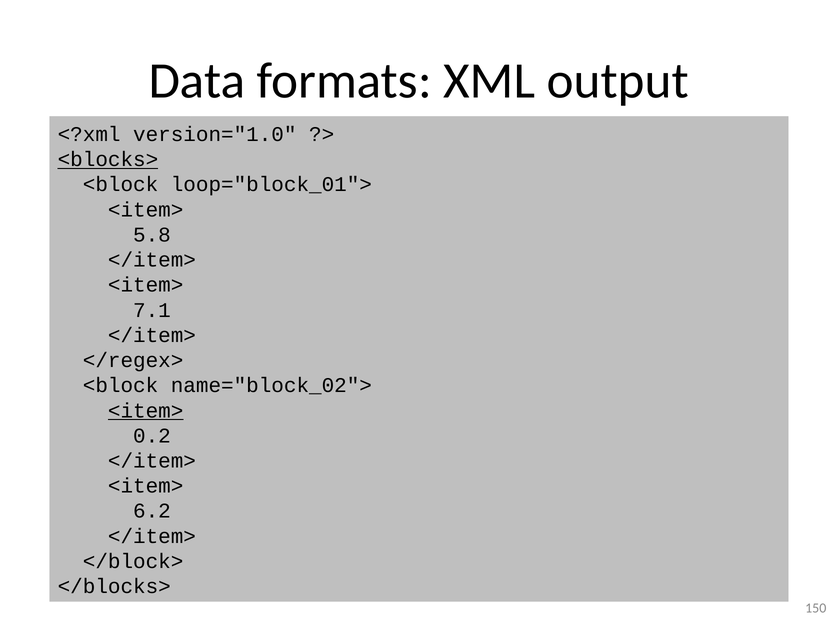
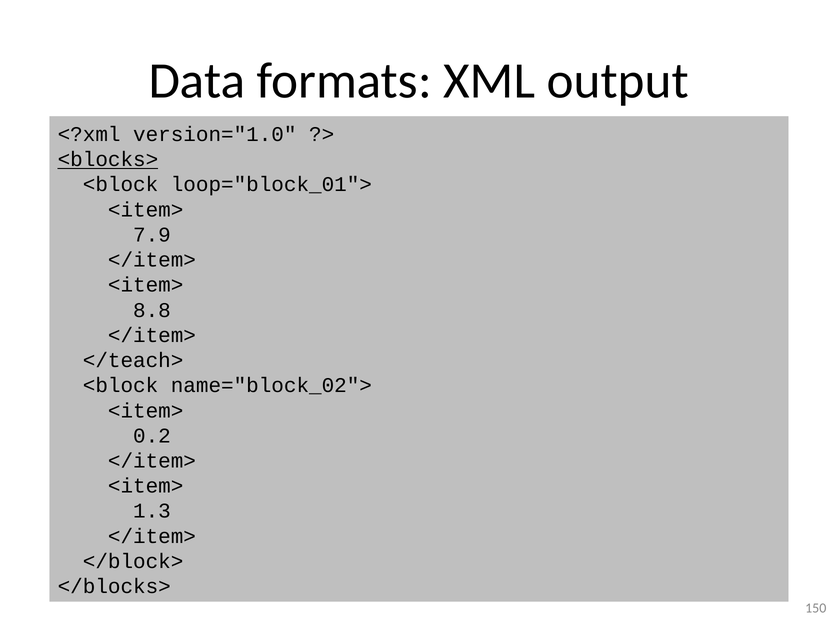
5.8: 5.8 -> 7.9
7.1: 7.1 -> 8.8
</regex>: </regex> -> </teach>
<item> at (146, 411) underline: present -> none
6.2: 6.2 -> 1.3
